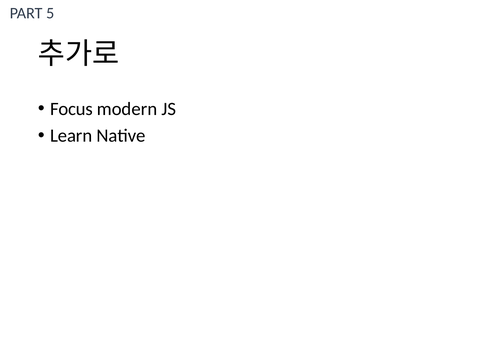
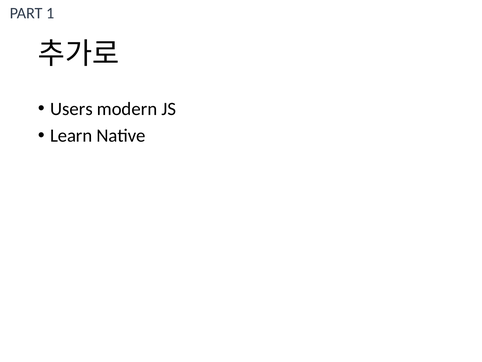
5: 5 -> 1
Focus: Focus -> Users
